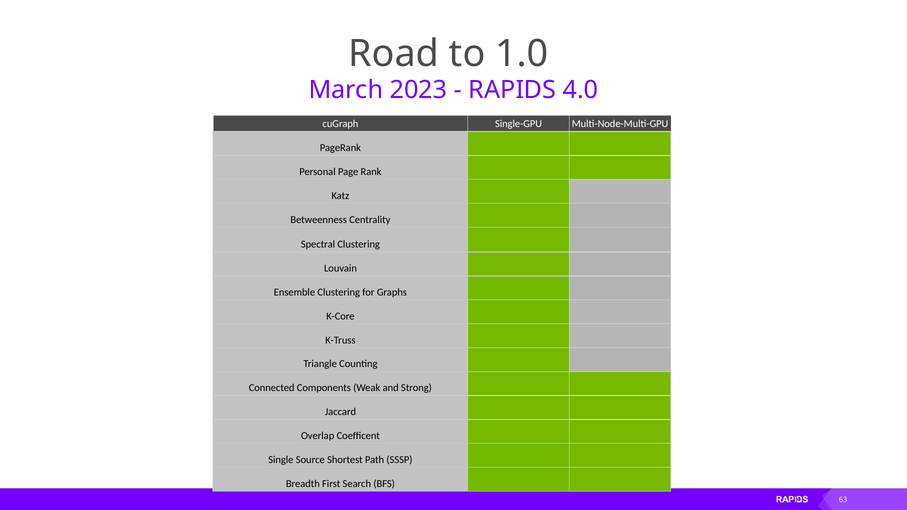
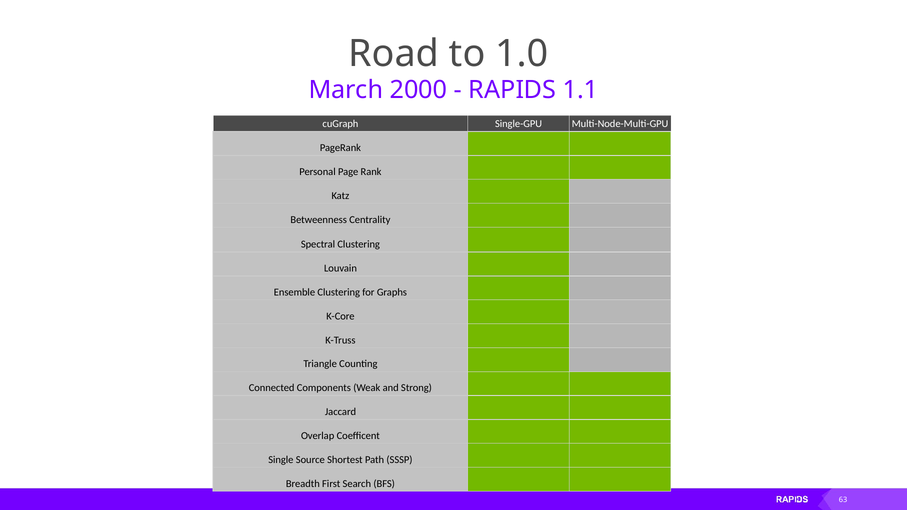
2023: 2023 -> 2000
4.0: 4.0 -> 1.1
